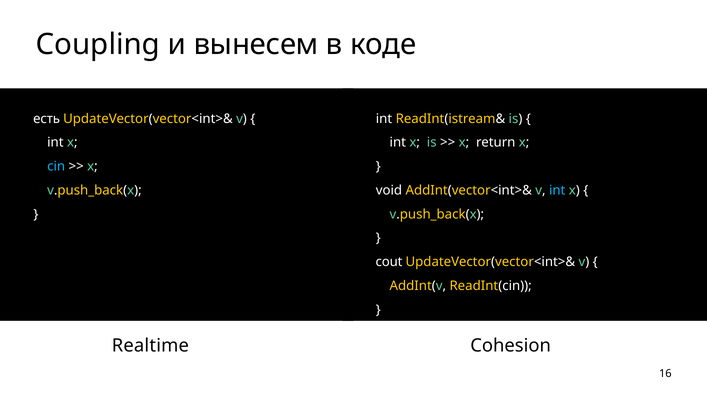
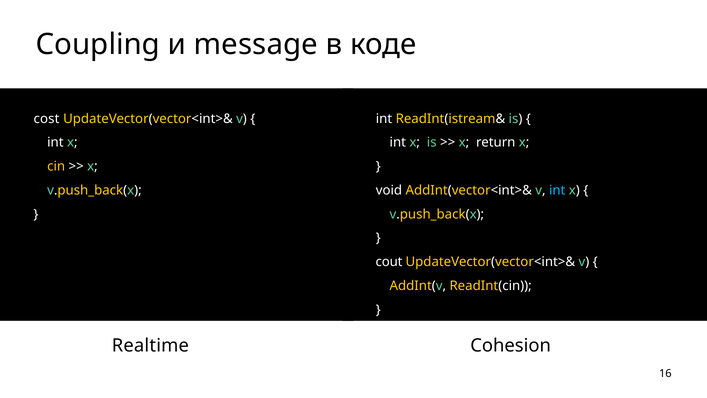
вынесем: вынесем -> message
есть: есть -> cost
cin colour: light blue -> yellow
